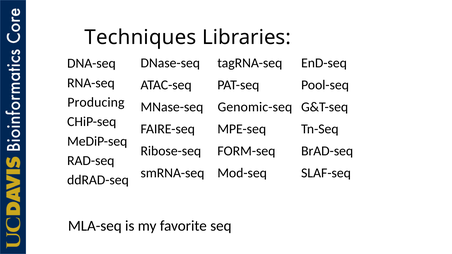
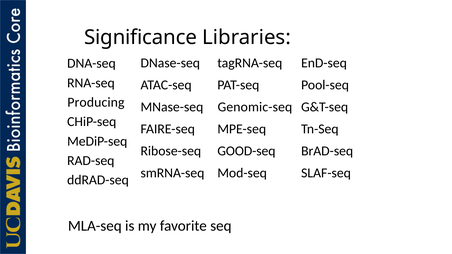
Techniques: Techniques -> Significance
FORM-seq: FORM-seq -> GOOD-seq
